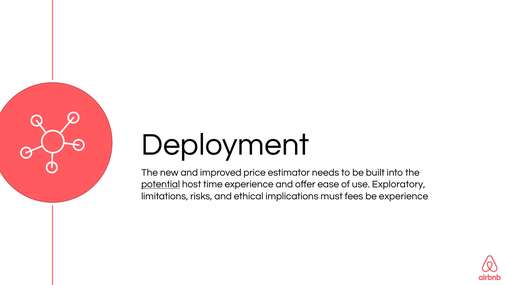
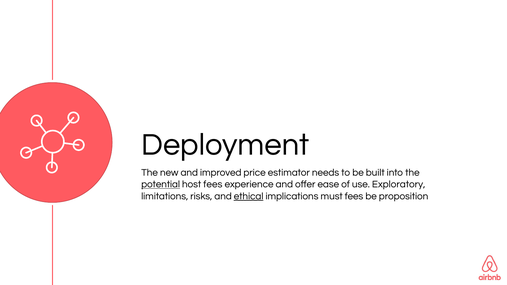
host time: time -> fees
ethical underline: none -> present
be experience: experience -> proposition
